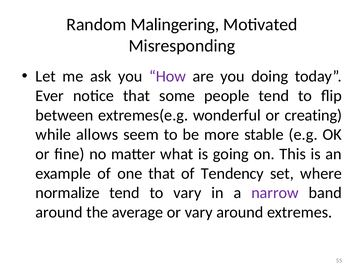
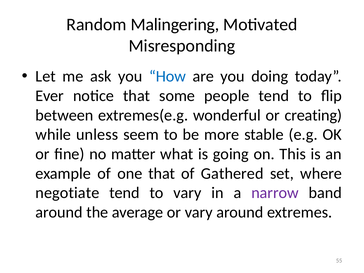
How colour: purple -> blue
allows: allows -> unless
Tendency: Tendency -> Gathered
normalize: normalize -> negotiate
